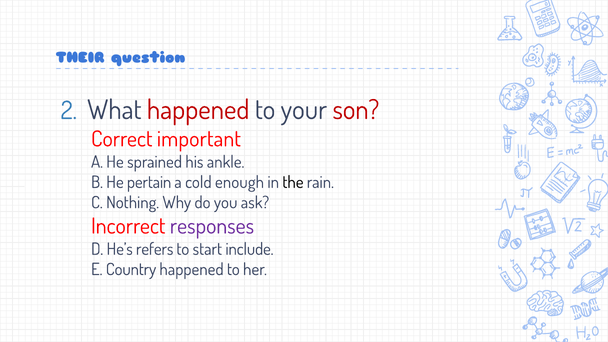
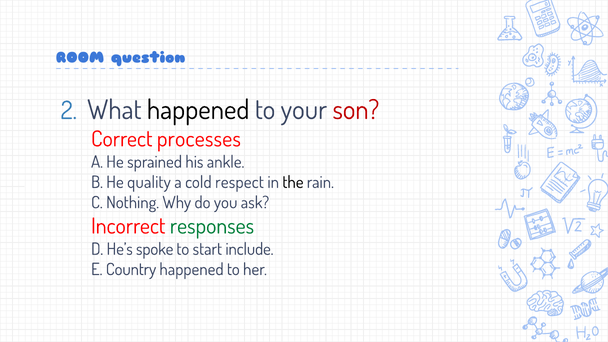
THEIR: THEIR -> ROOM
happened at (198, 110) colour: red -> black
important: important -> processes
pertain: pertain -> quality
enough: enough -> respect
responses colour: purple -> green
refers: refers -> spoke
